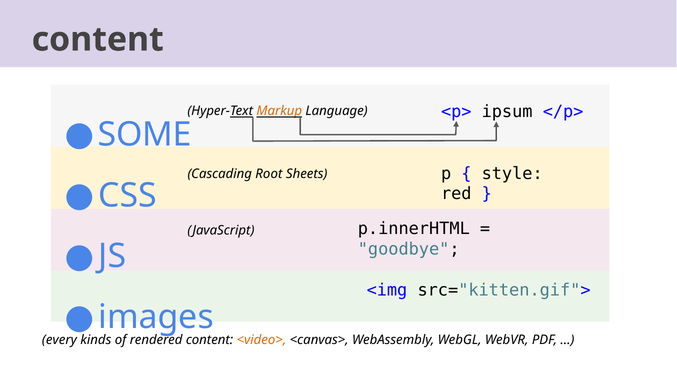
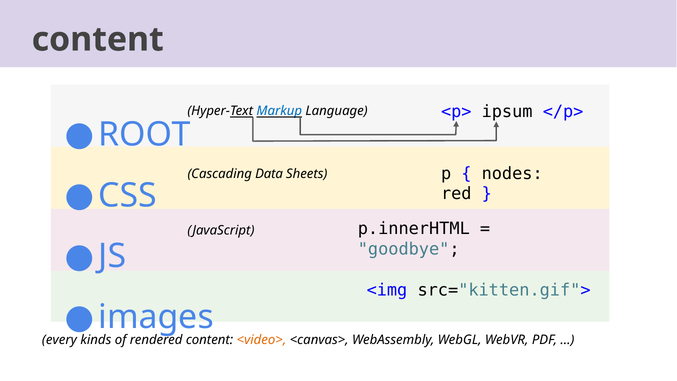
Markup colour: orange -> blue
SOME: SOME -> ROOT
Root: Root -> Data
style: style -> nodes
